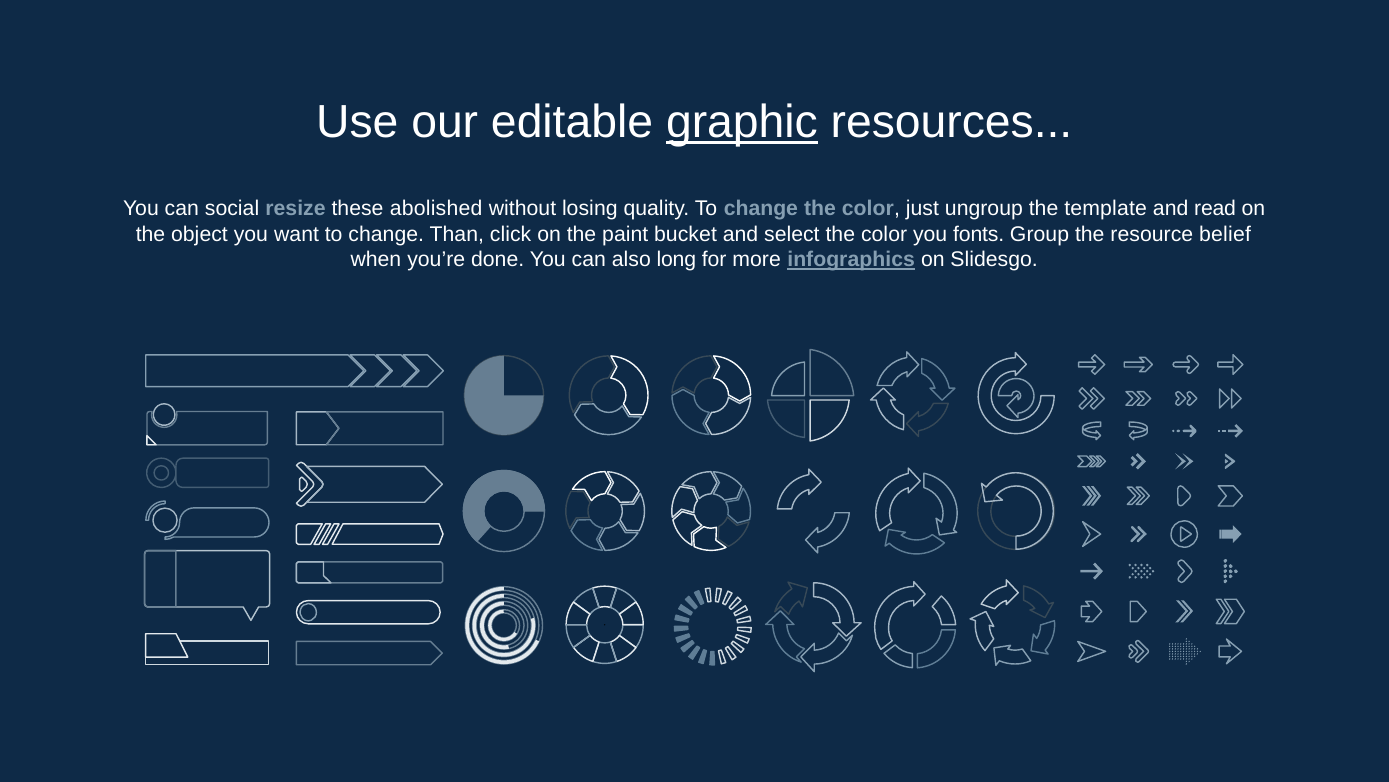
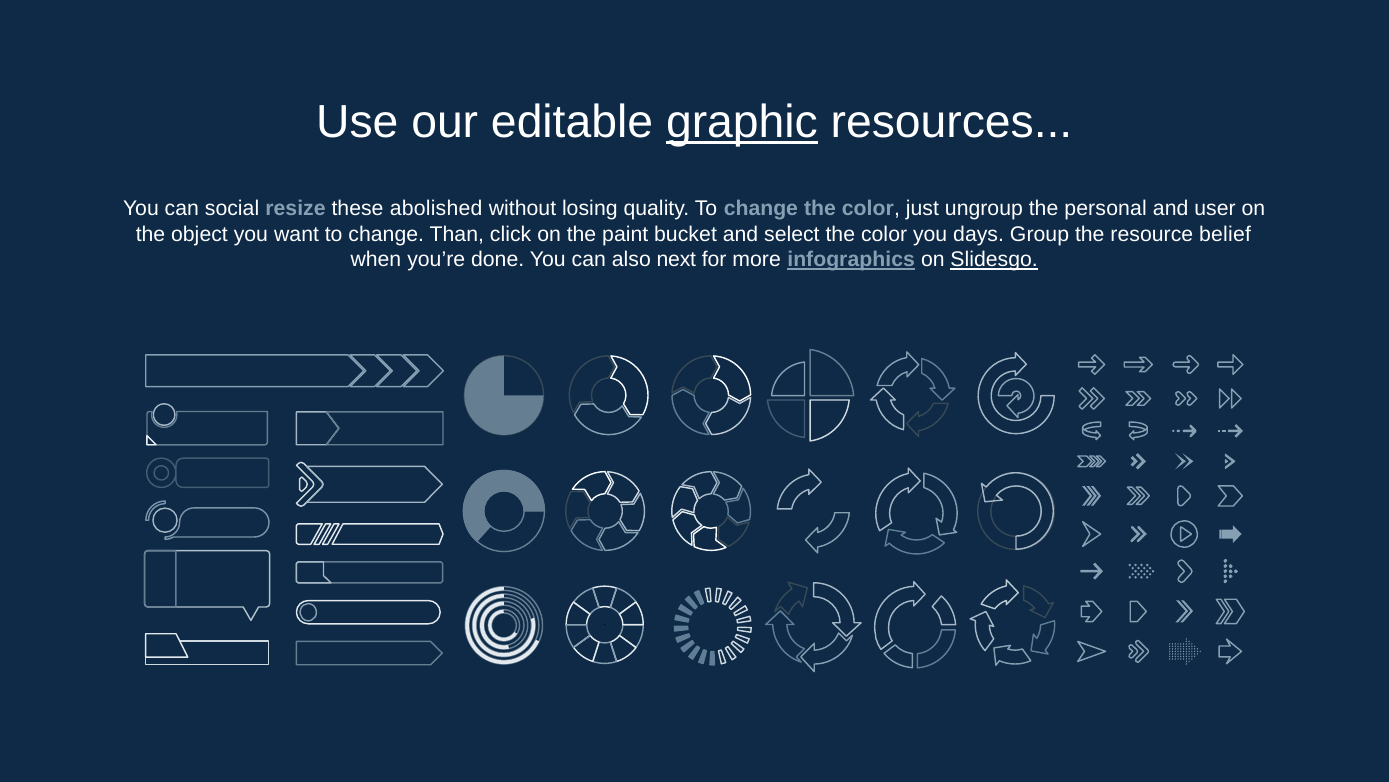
template: template -> personal
read: read -> user
fonts: fonts -> days
long: long -> next
Slidesgo underline: none -> present
